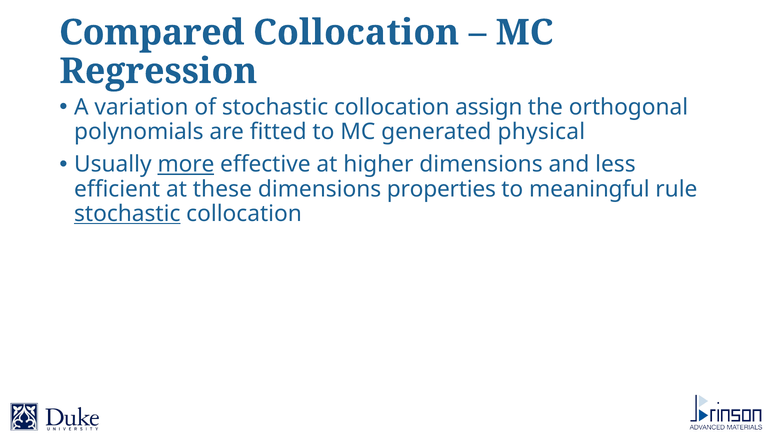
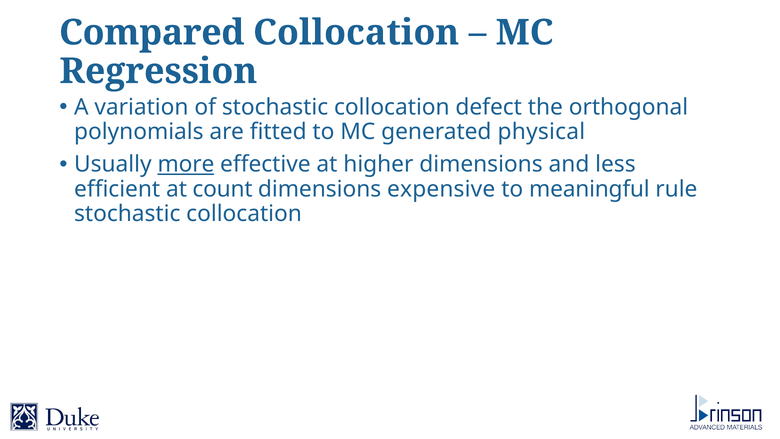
assign: assign -> defect
these: these -> count
properties: properties -> expensive
stochastic at (127, 214) underline: present -> none
